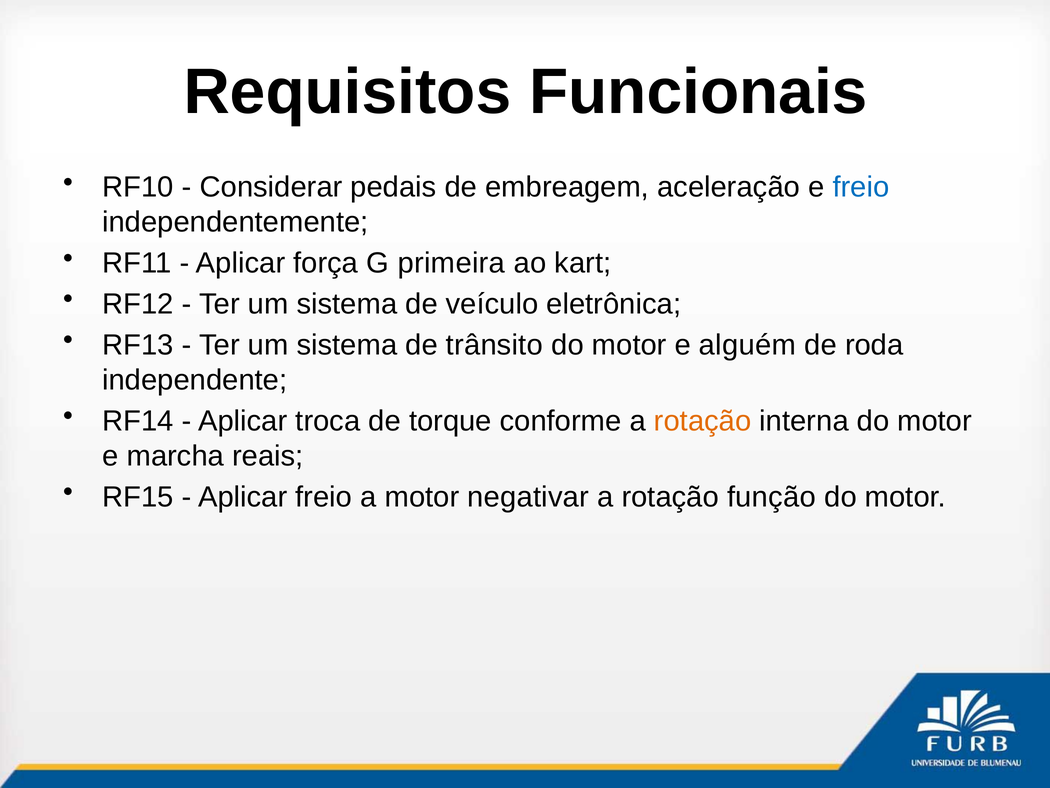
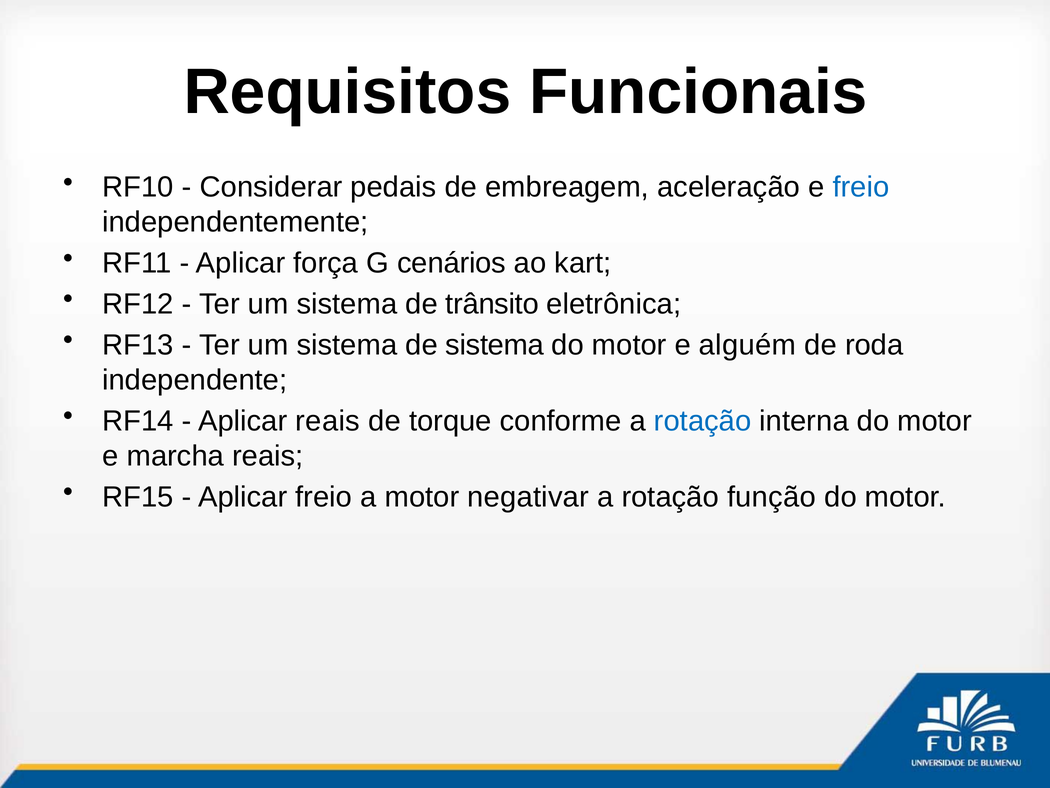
primeira: primeira -> cenários
veículo: veículo -> trânsito
de trânsito: trânsito -> sistema
Aplicar troca: troca -> reais
rotação at (703, 421) colour: orange -> blue
